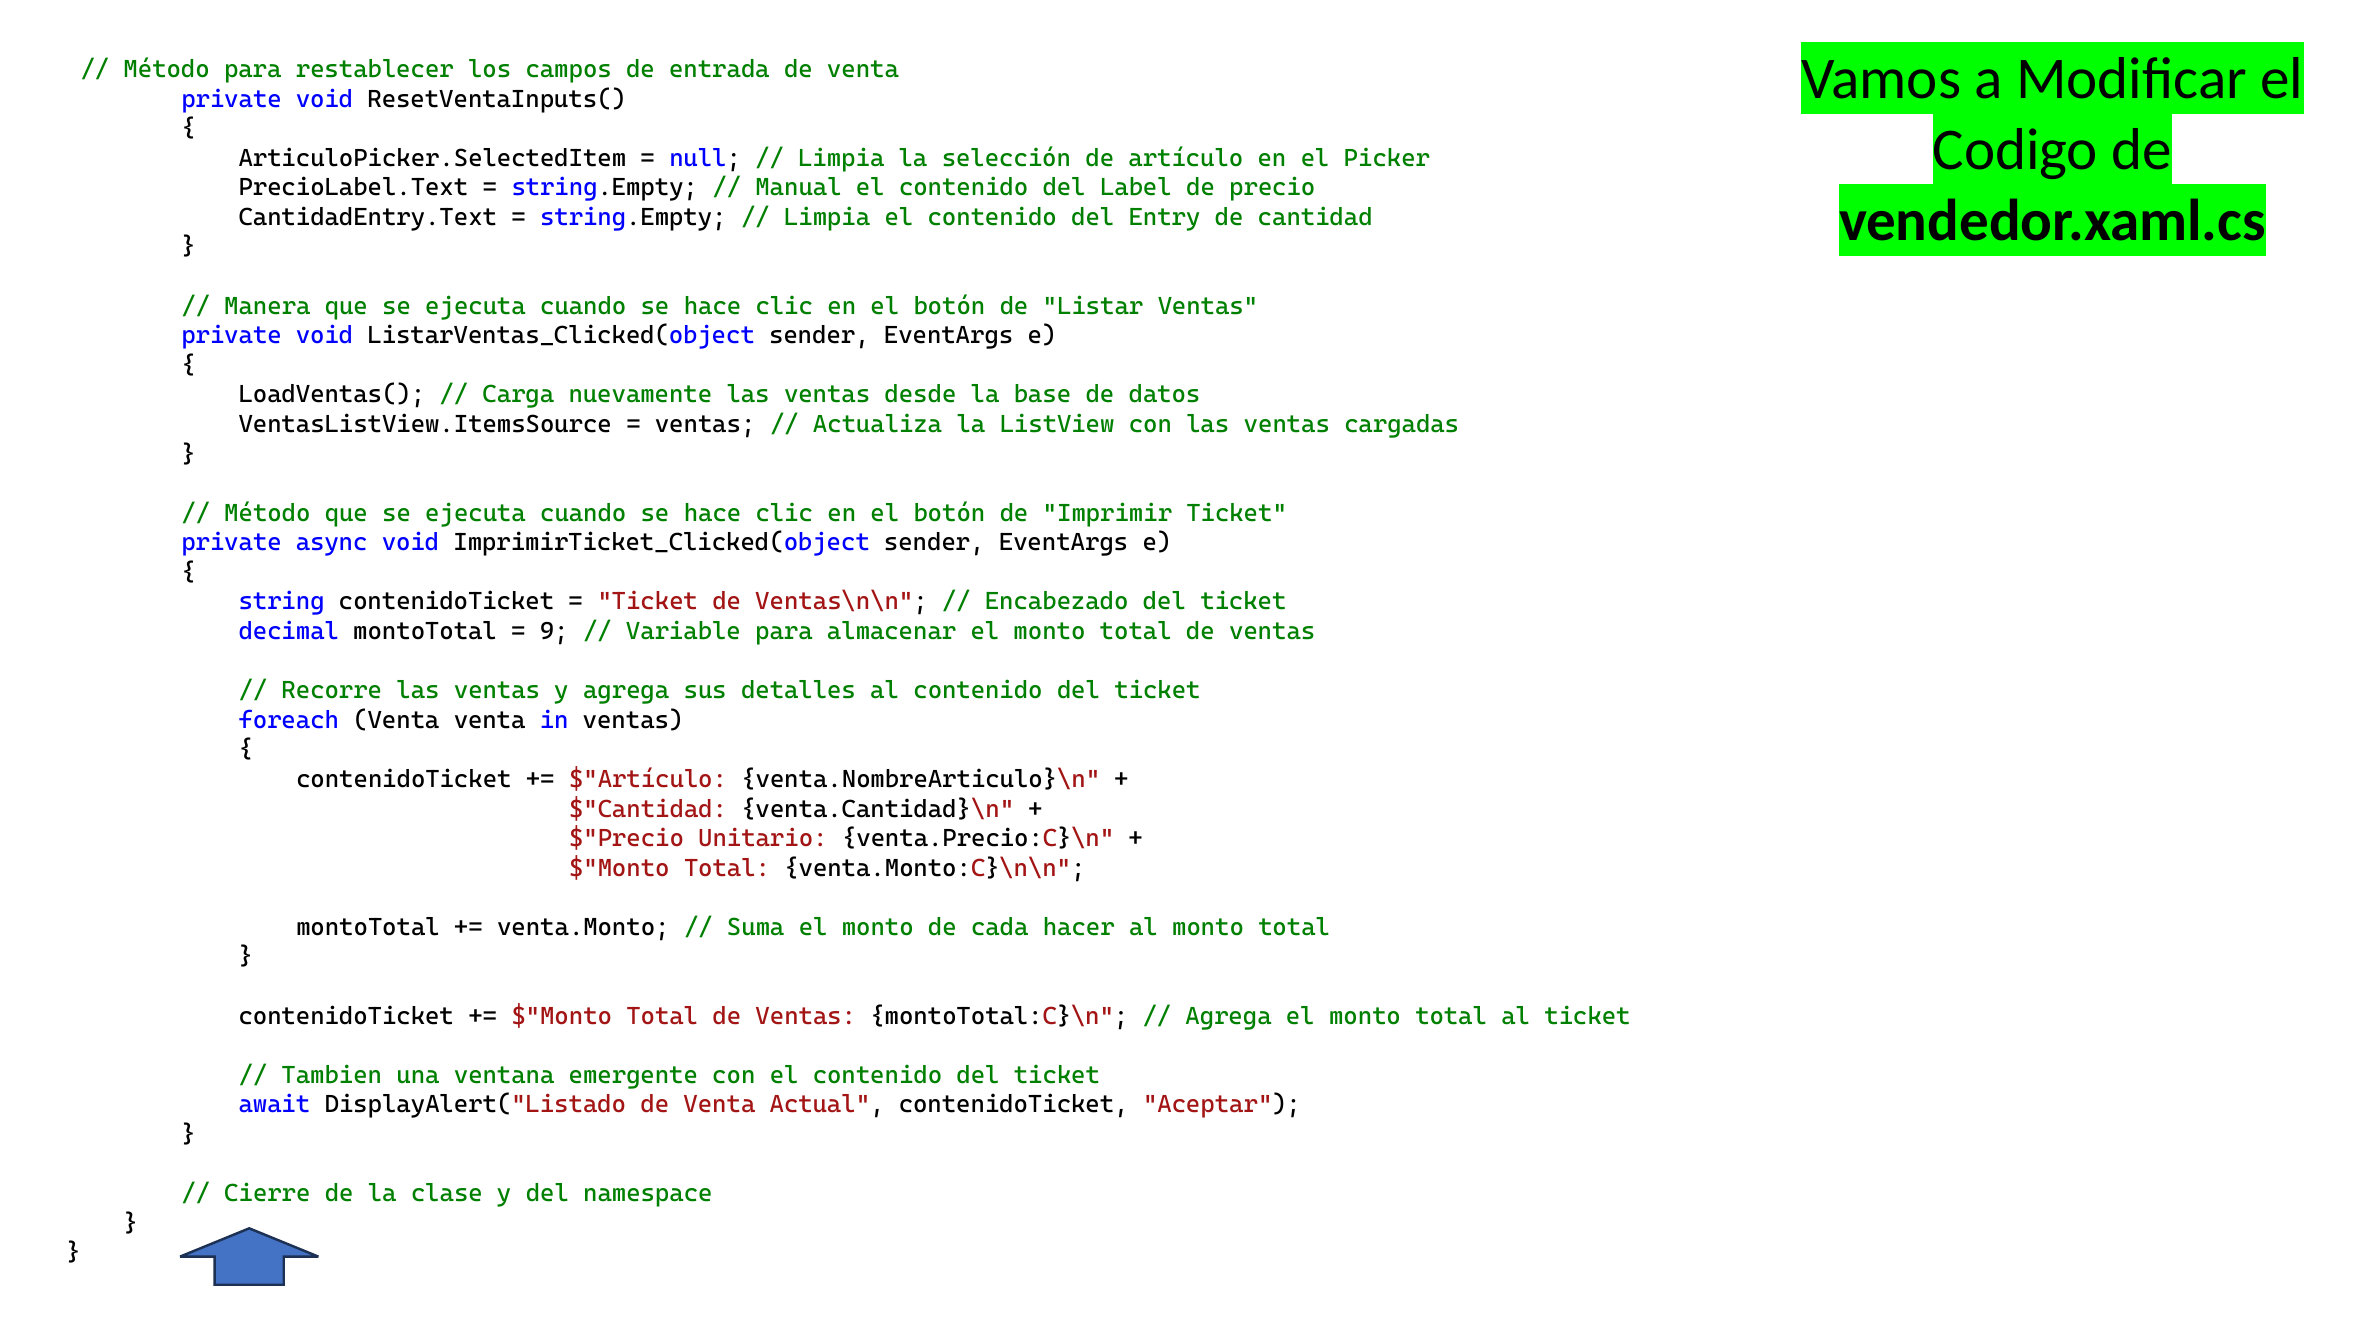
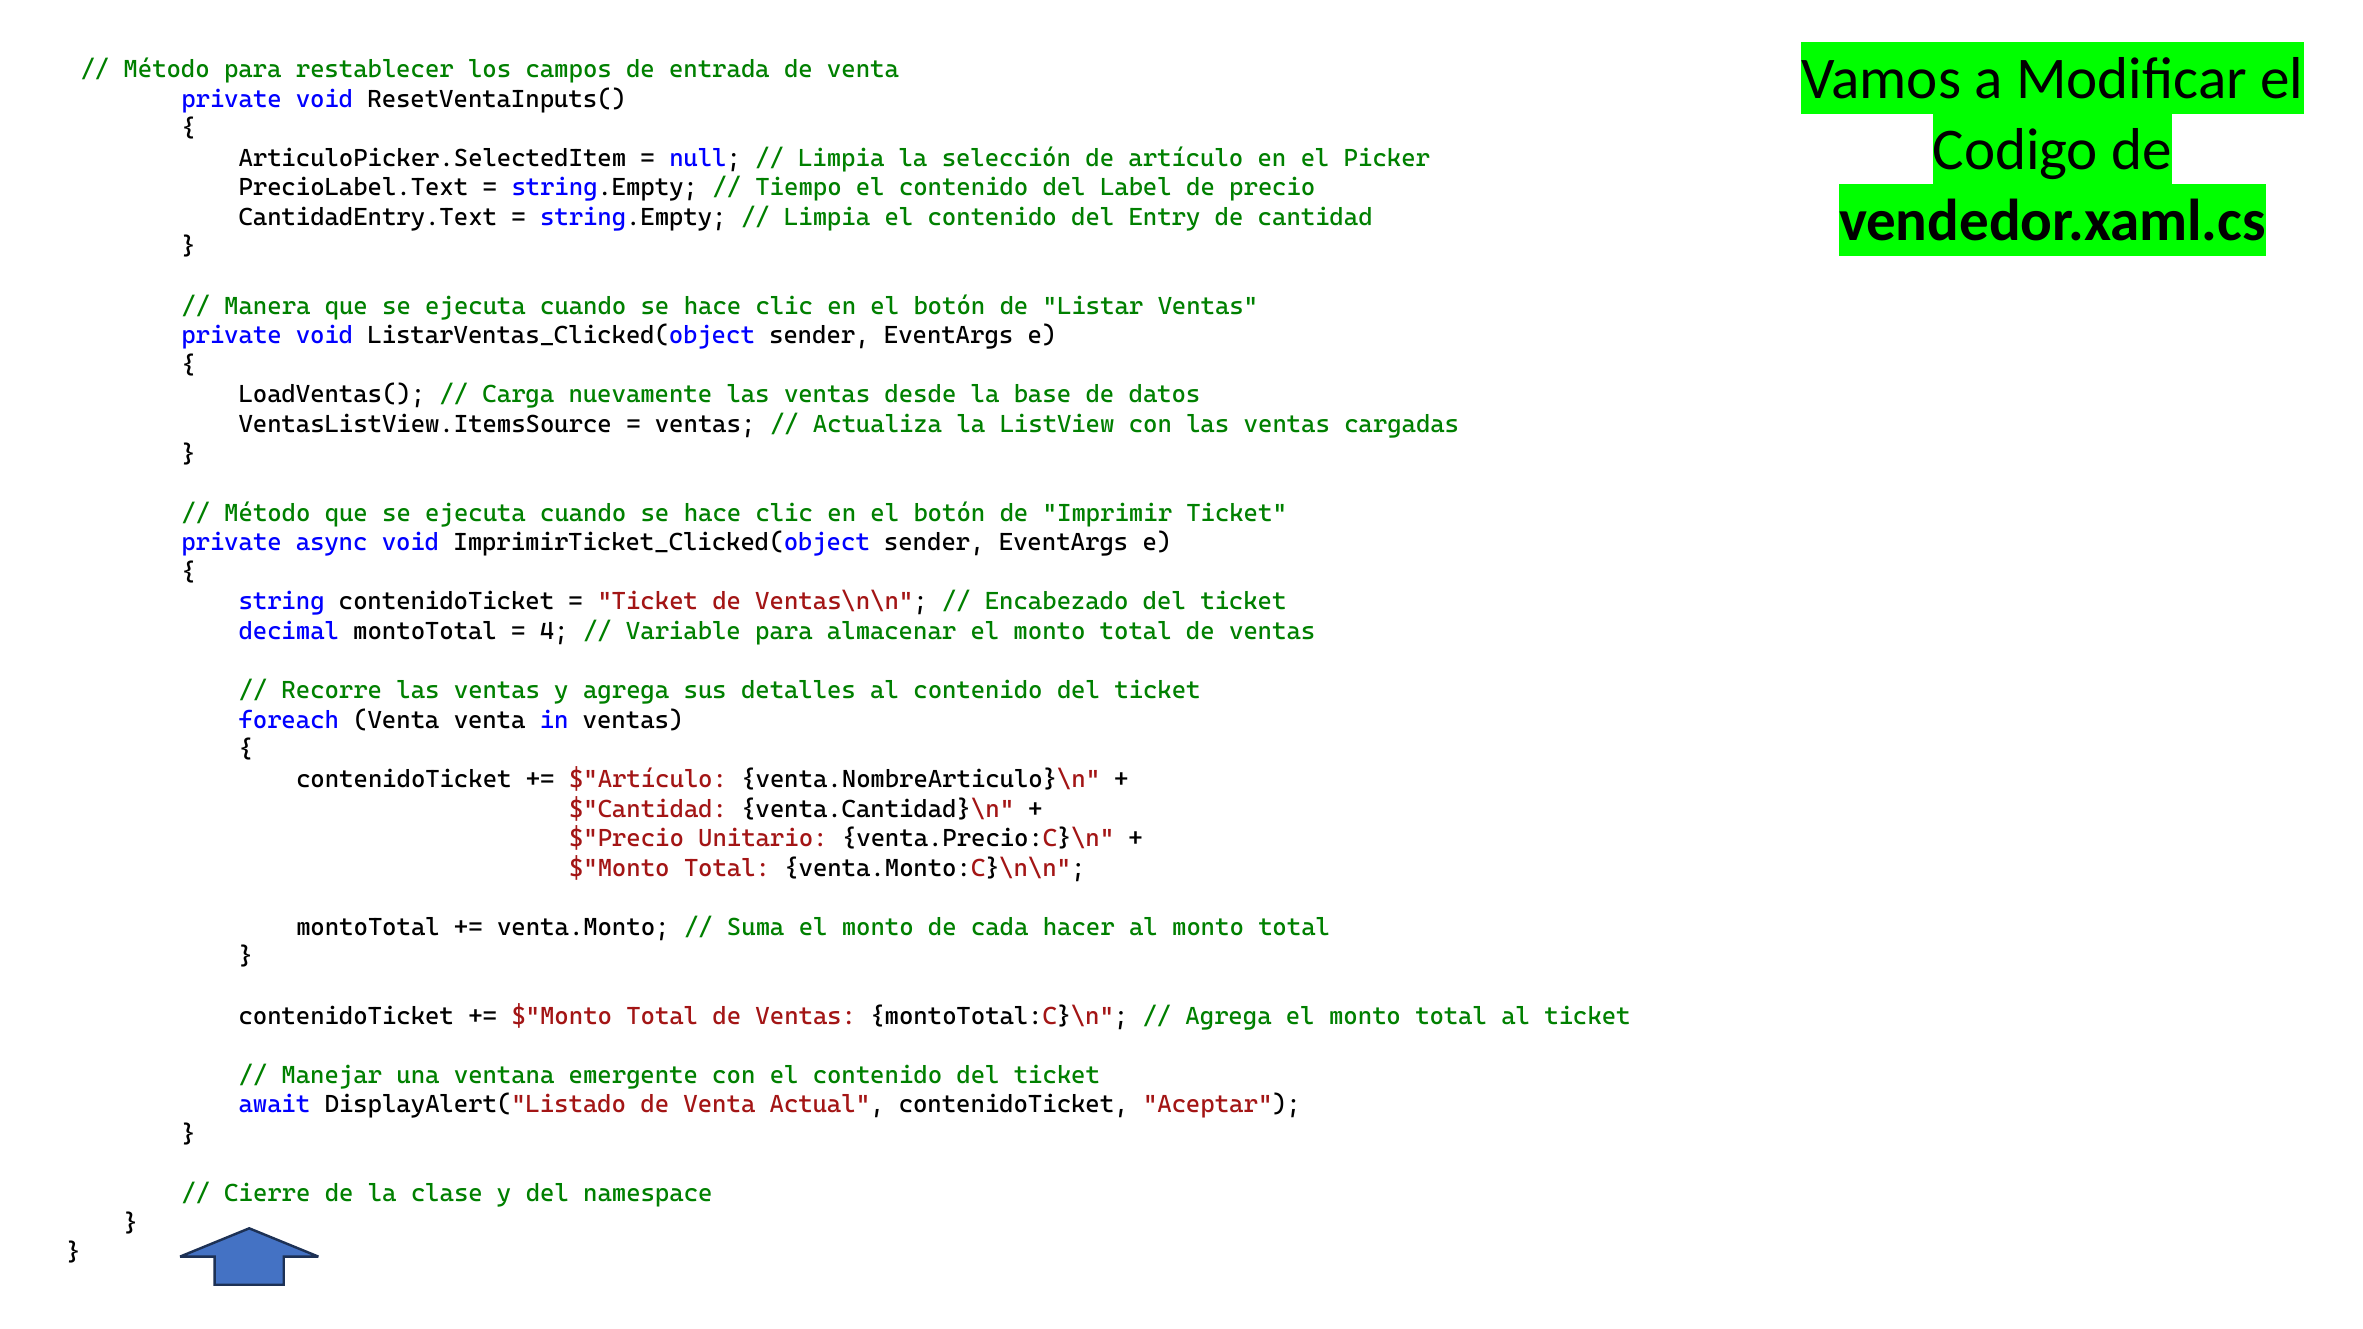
Manual: Manual -> Tiempo
9: 9 -> 4
Tambien: Tambien -> Manejar
